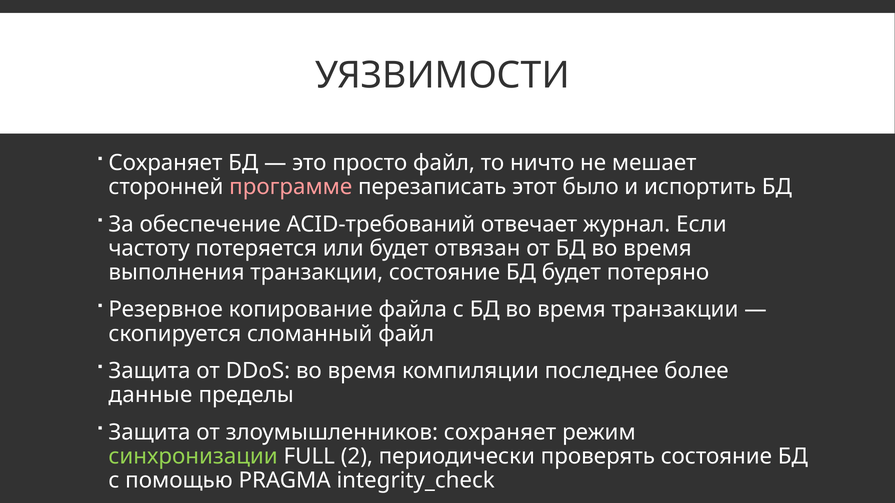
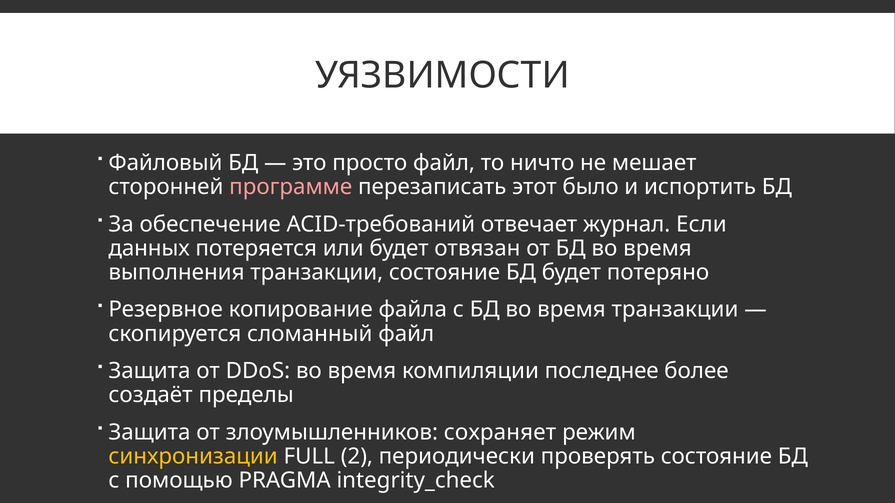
Сохраняет at (165, 163): Сохраняет -> Файловый
частоту: частоту -> данных
данные: данные -> создаёт
синхронизации colour: light green -> yellow
